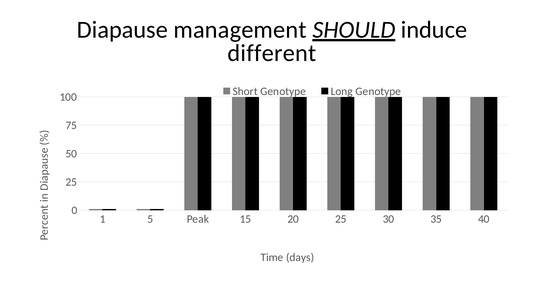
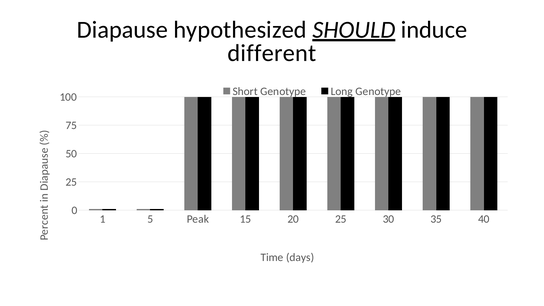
management: management -> hypothesized
